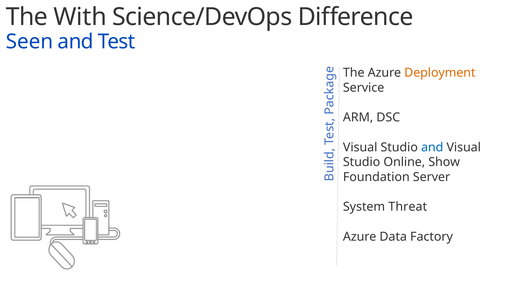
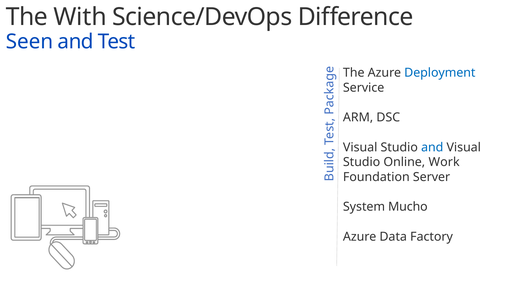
Deployment colour: orange -> blue
Show: Show -> Work
Threat: Threat -> Mucho
